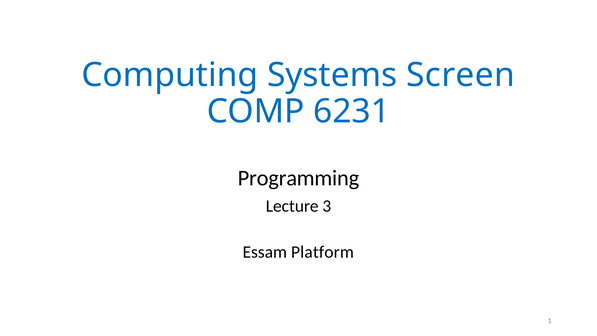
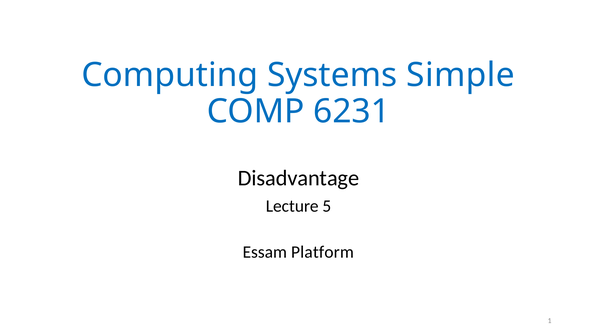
Screen: Screen -> Simple
Programming: Programming -> Disadvantage
3: 3 -> 5
